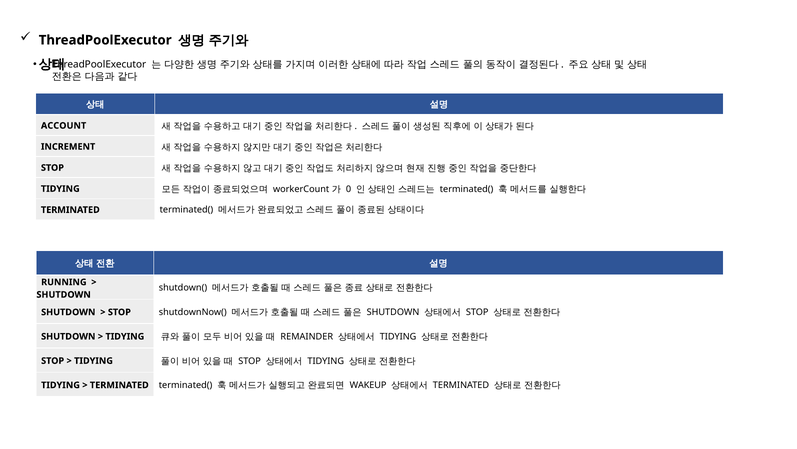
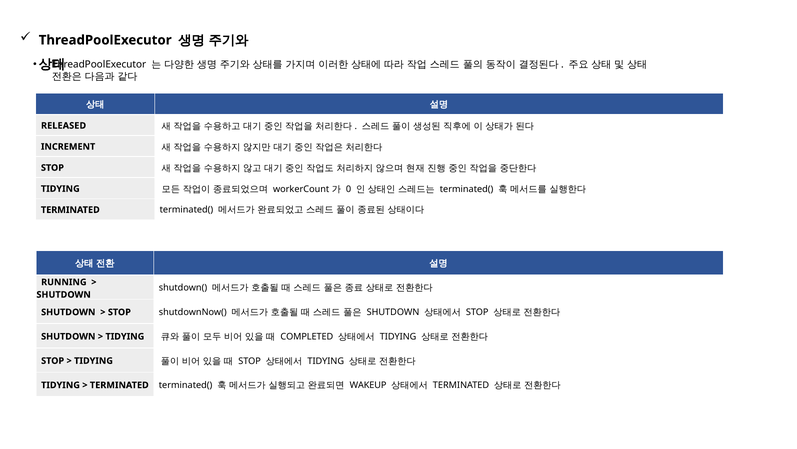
ACCOUNT: ACCOUNT -> RELEASED
REMAINDER: REMAINDER -> COMPLETED
